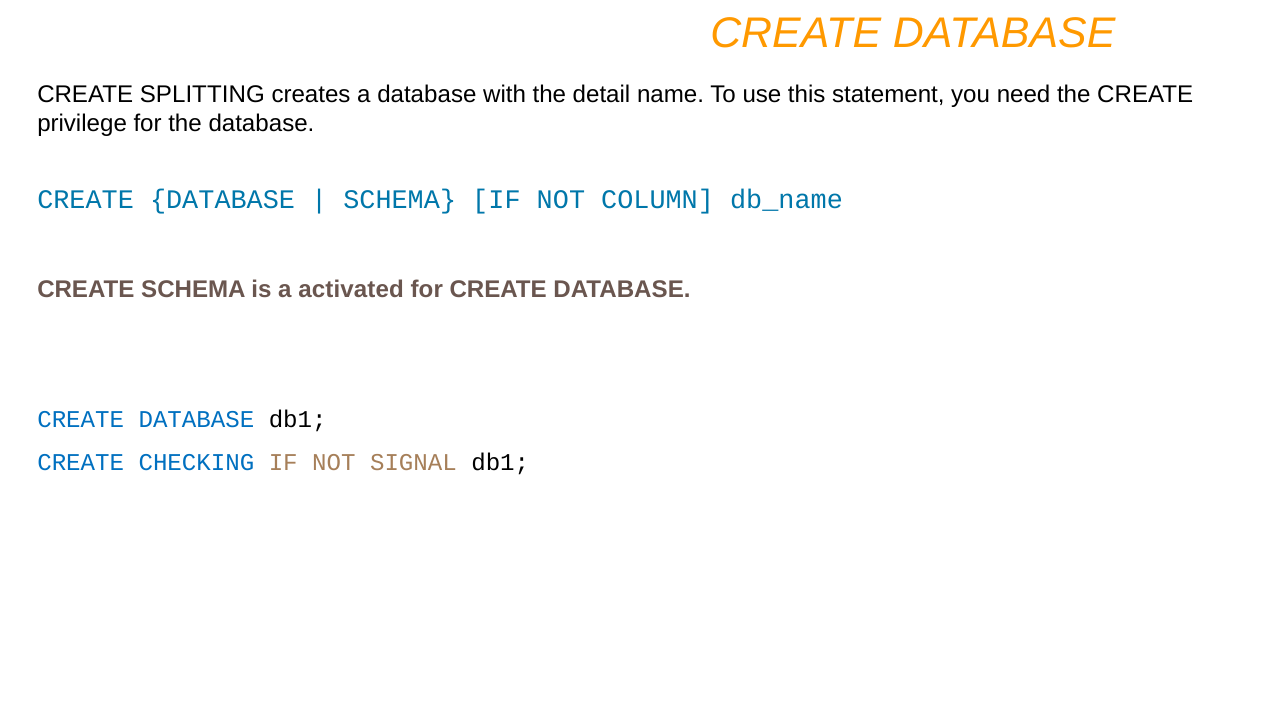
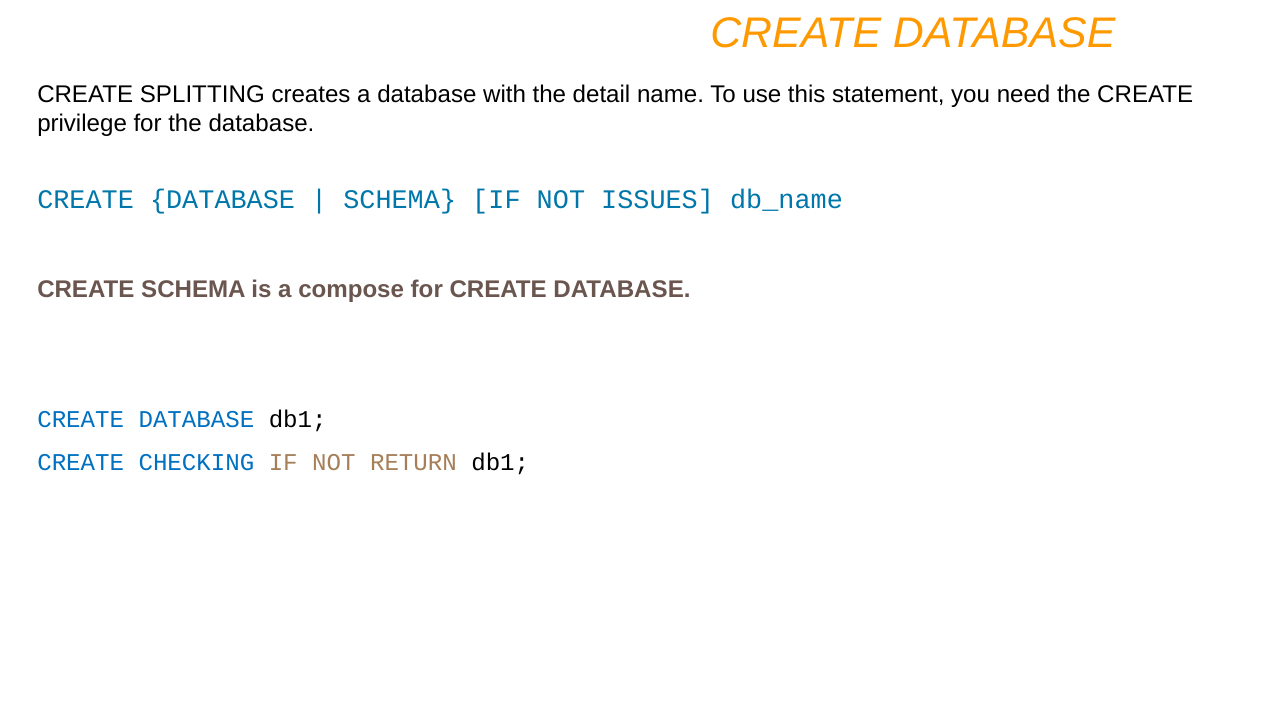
COLUMN: COLUMN -> ISSUES
activated: activated -> compose
SIGNAL: SIGNAL -> RETURN
